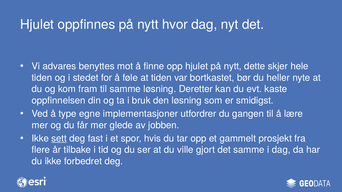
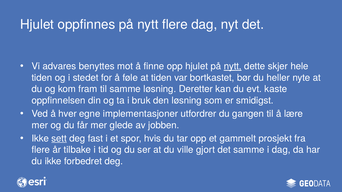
nytt hvor: hvor -> flere
nytt at (233, 66) underline: none -> present
type: type -> hver
